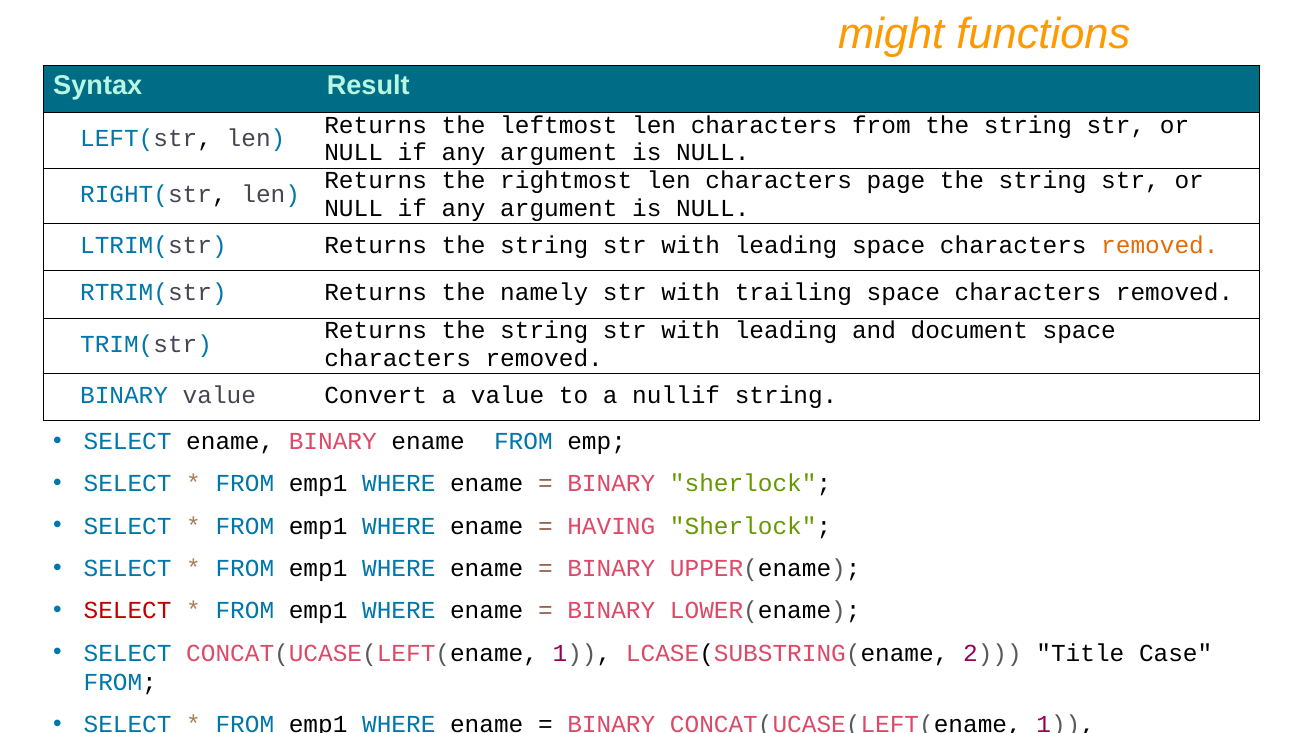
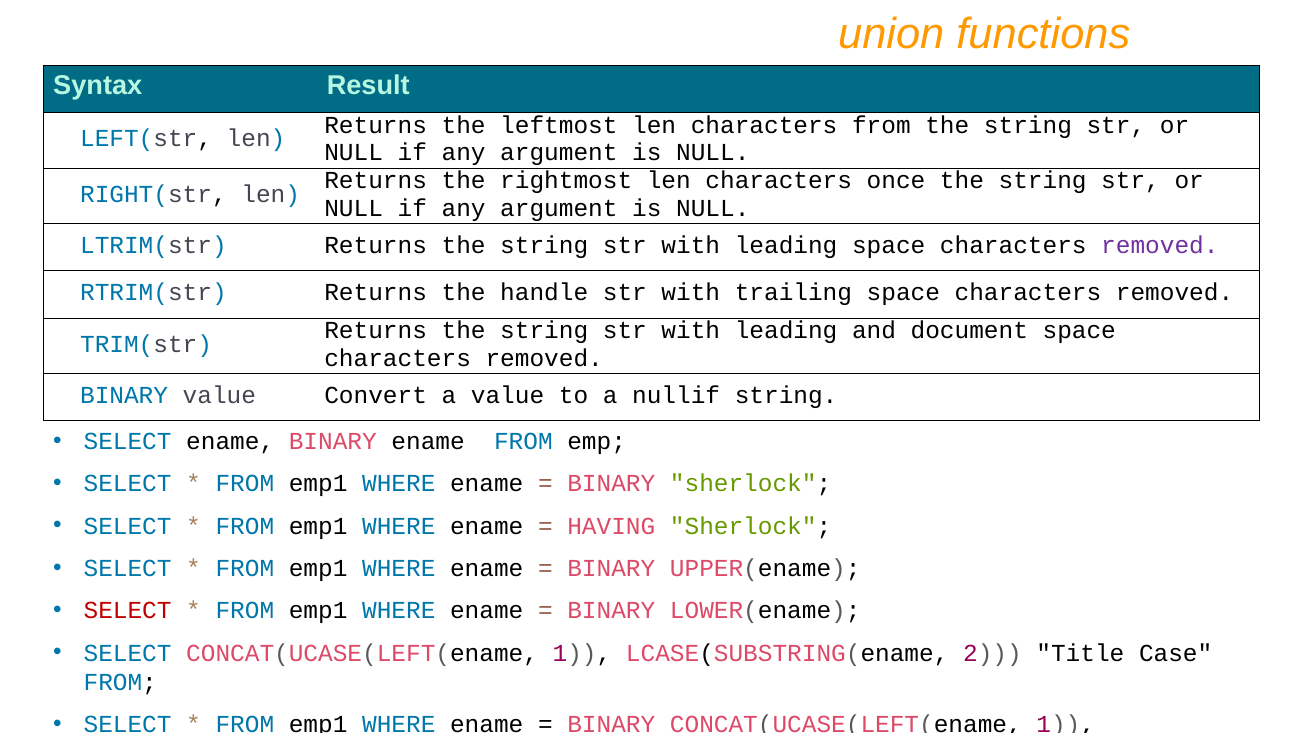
might: might -> union
page: page -> once
removed at (1160, 246) colour: orange -> purple
namely: namely -> handle
